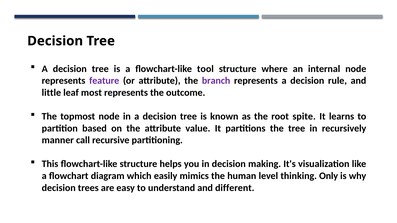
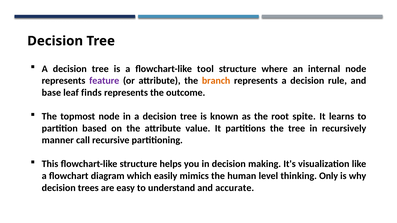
branch colour: purple -> orange
little: little -> base
most: most -> finds
different: different -> accurate
